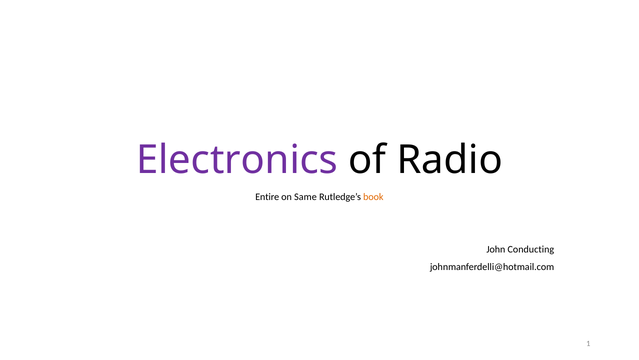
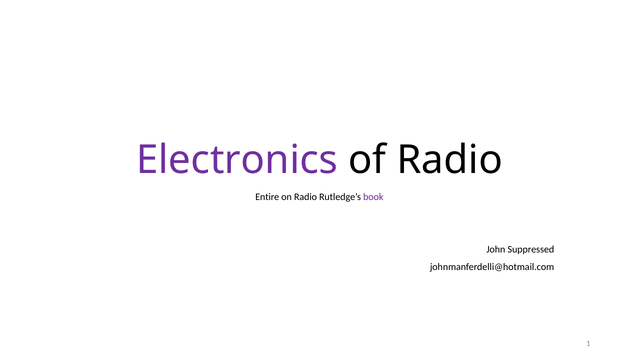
on Same: Same -> Radio
book colour: orange -> purple
Conducting: Conducting -> Suppressed
